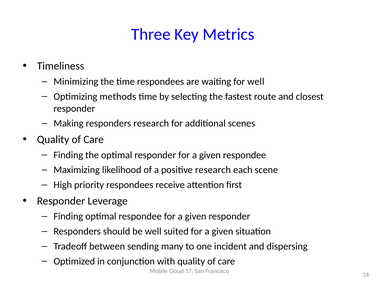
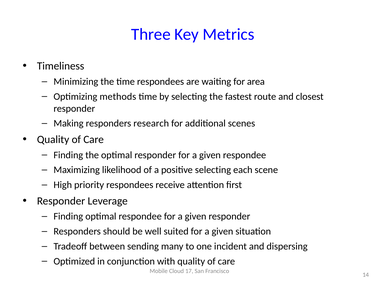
for well: well -> area
positive research: research -> selecting
